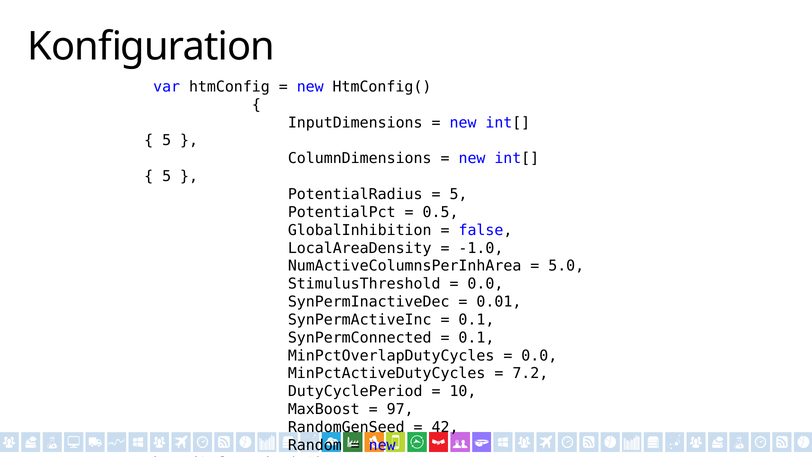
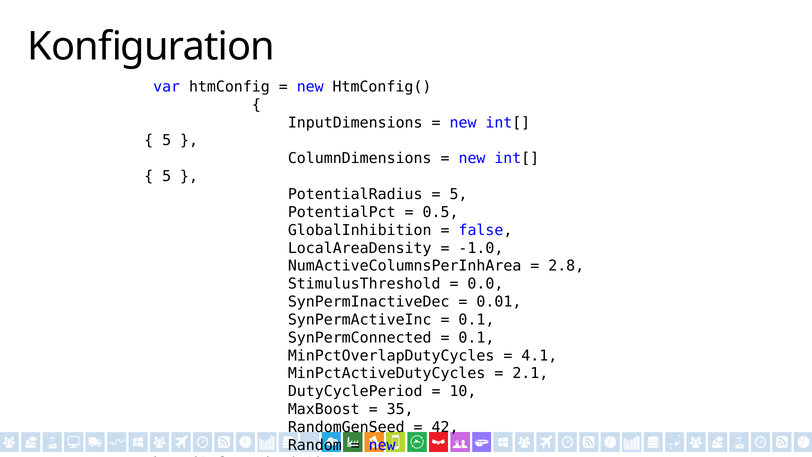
5.0: 5.0 -> 2.8
0.0 at (539, 355): 0.0 -> 4.1
7.2: 7.2 -> 2.1
97: 97 -> 35
